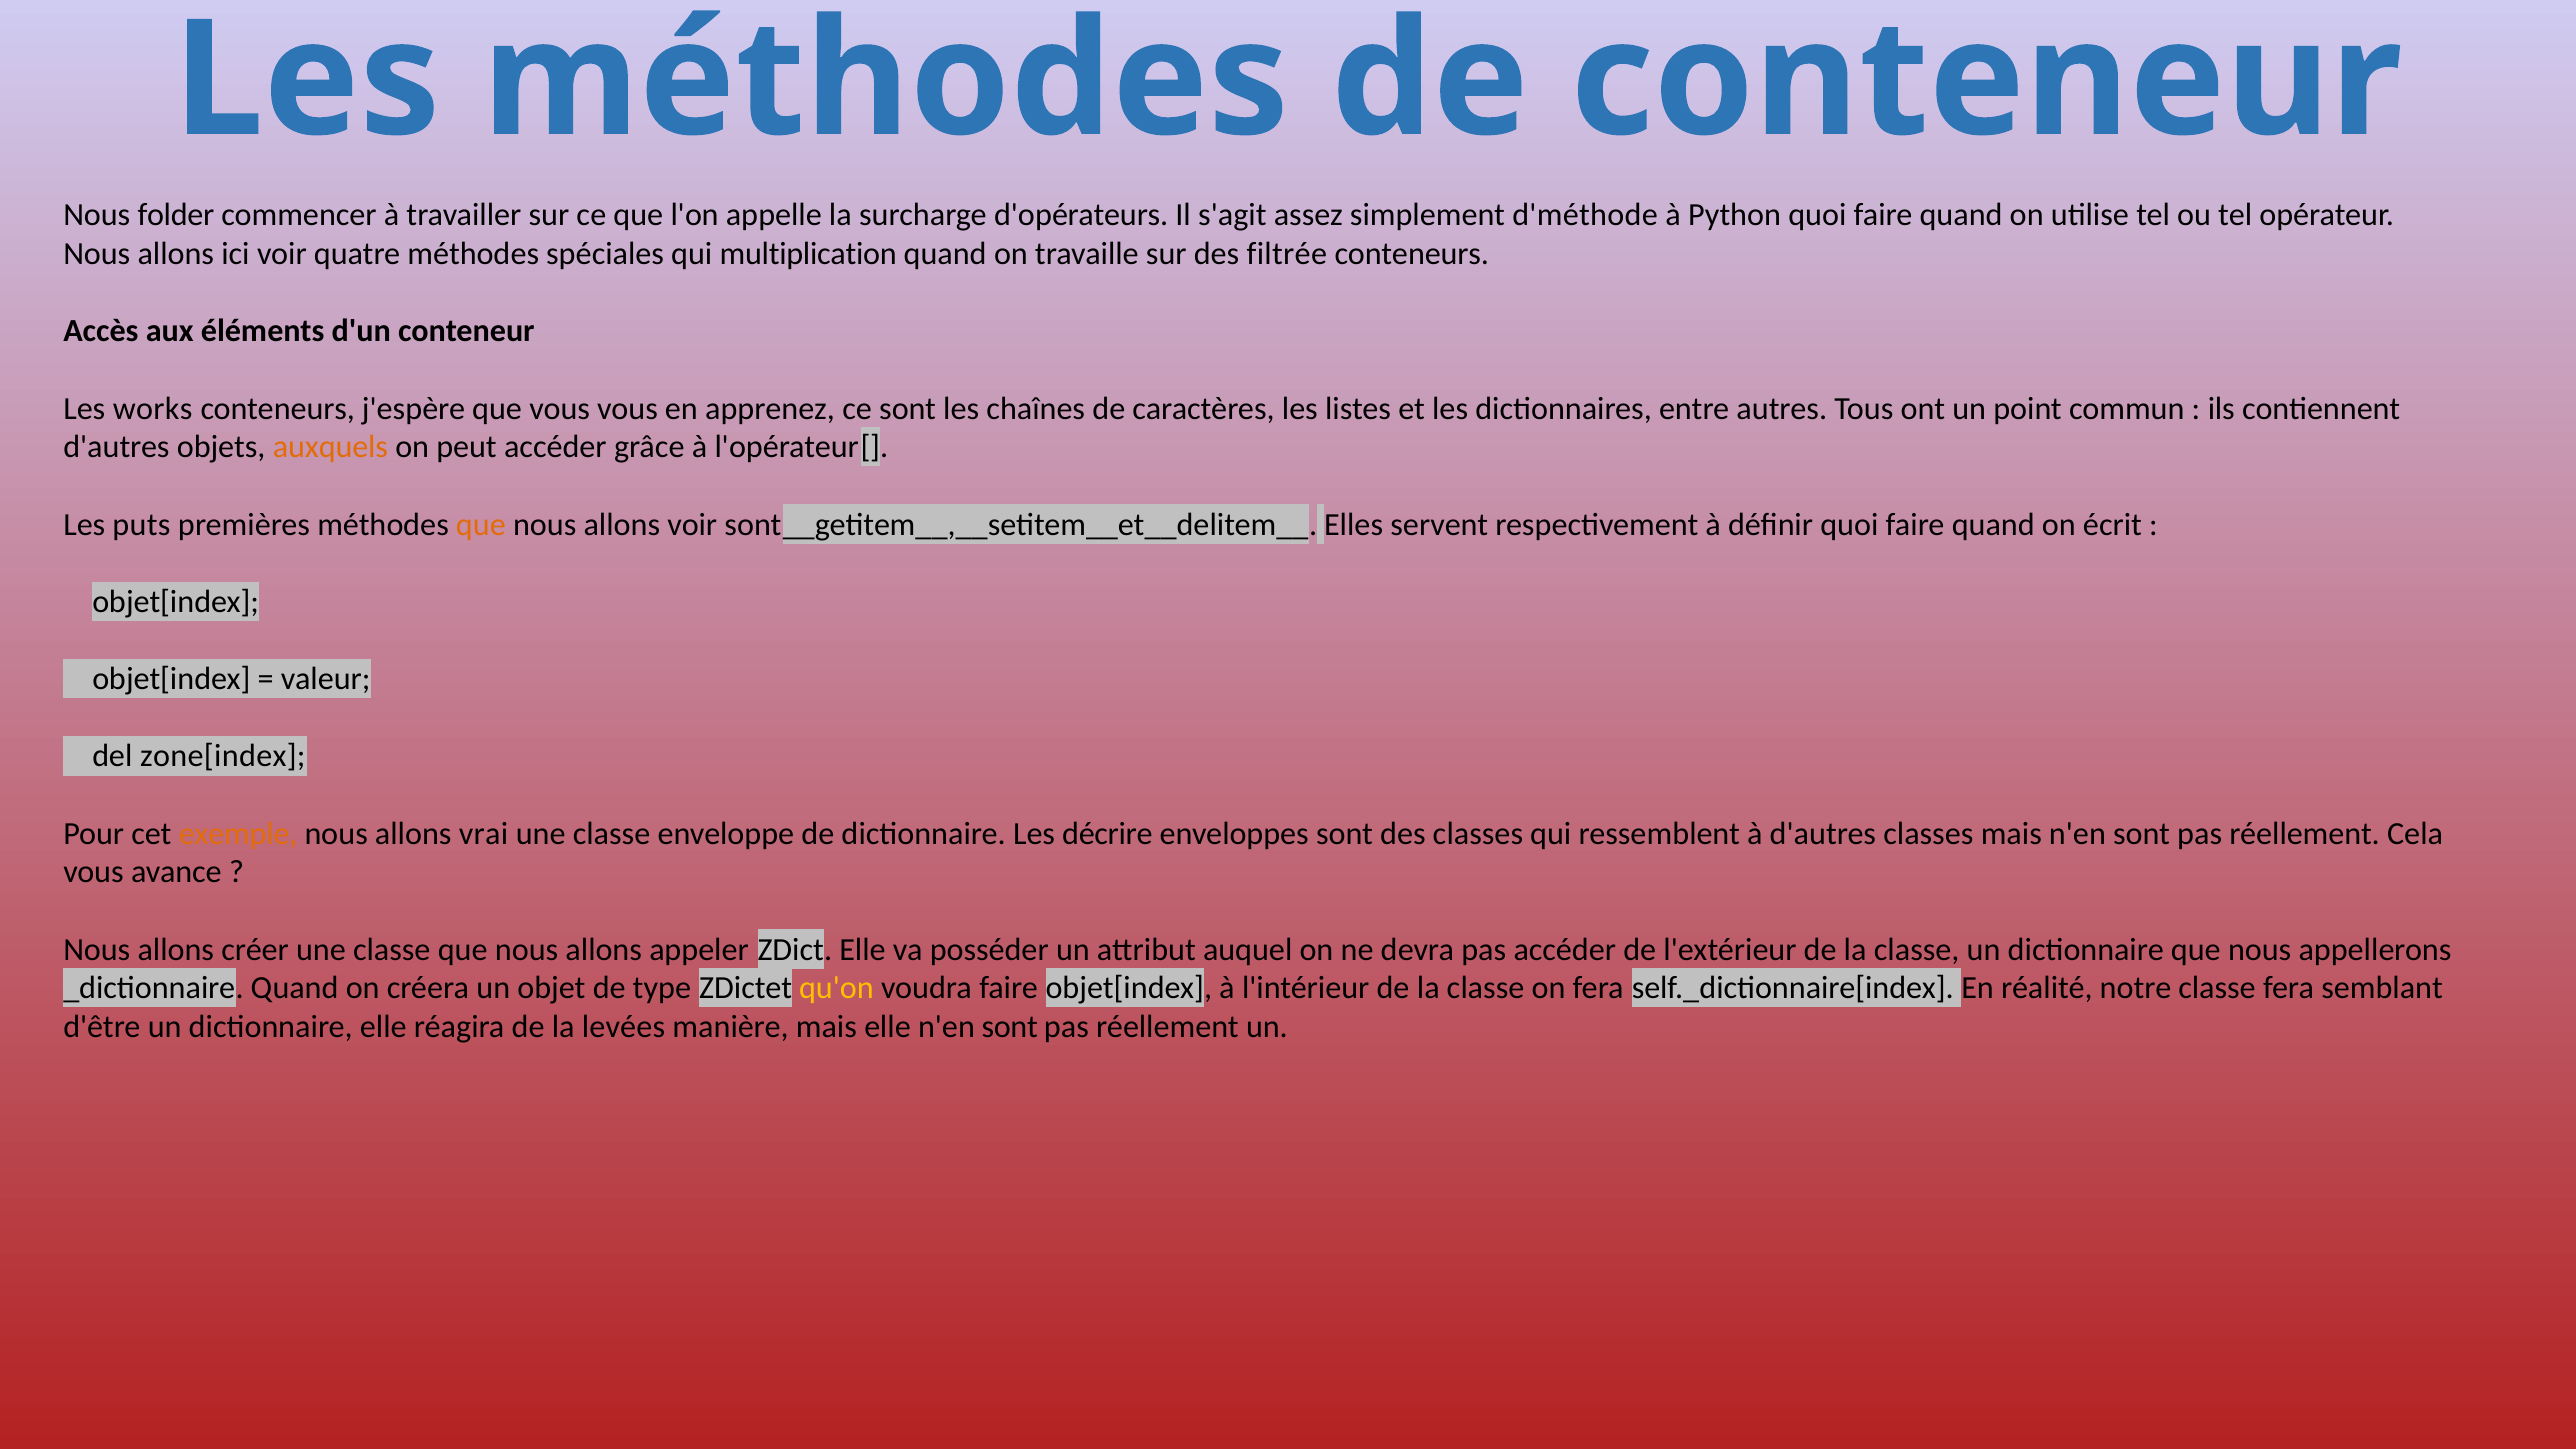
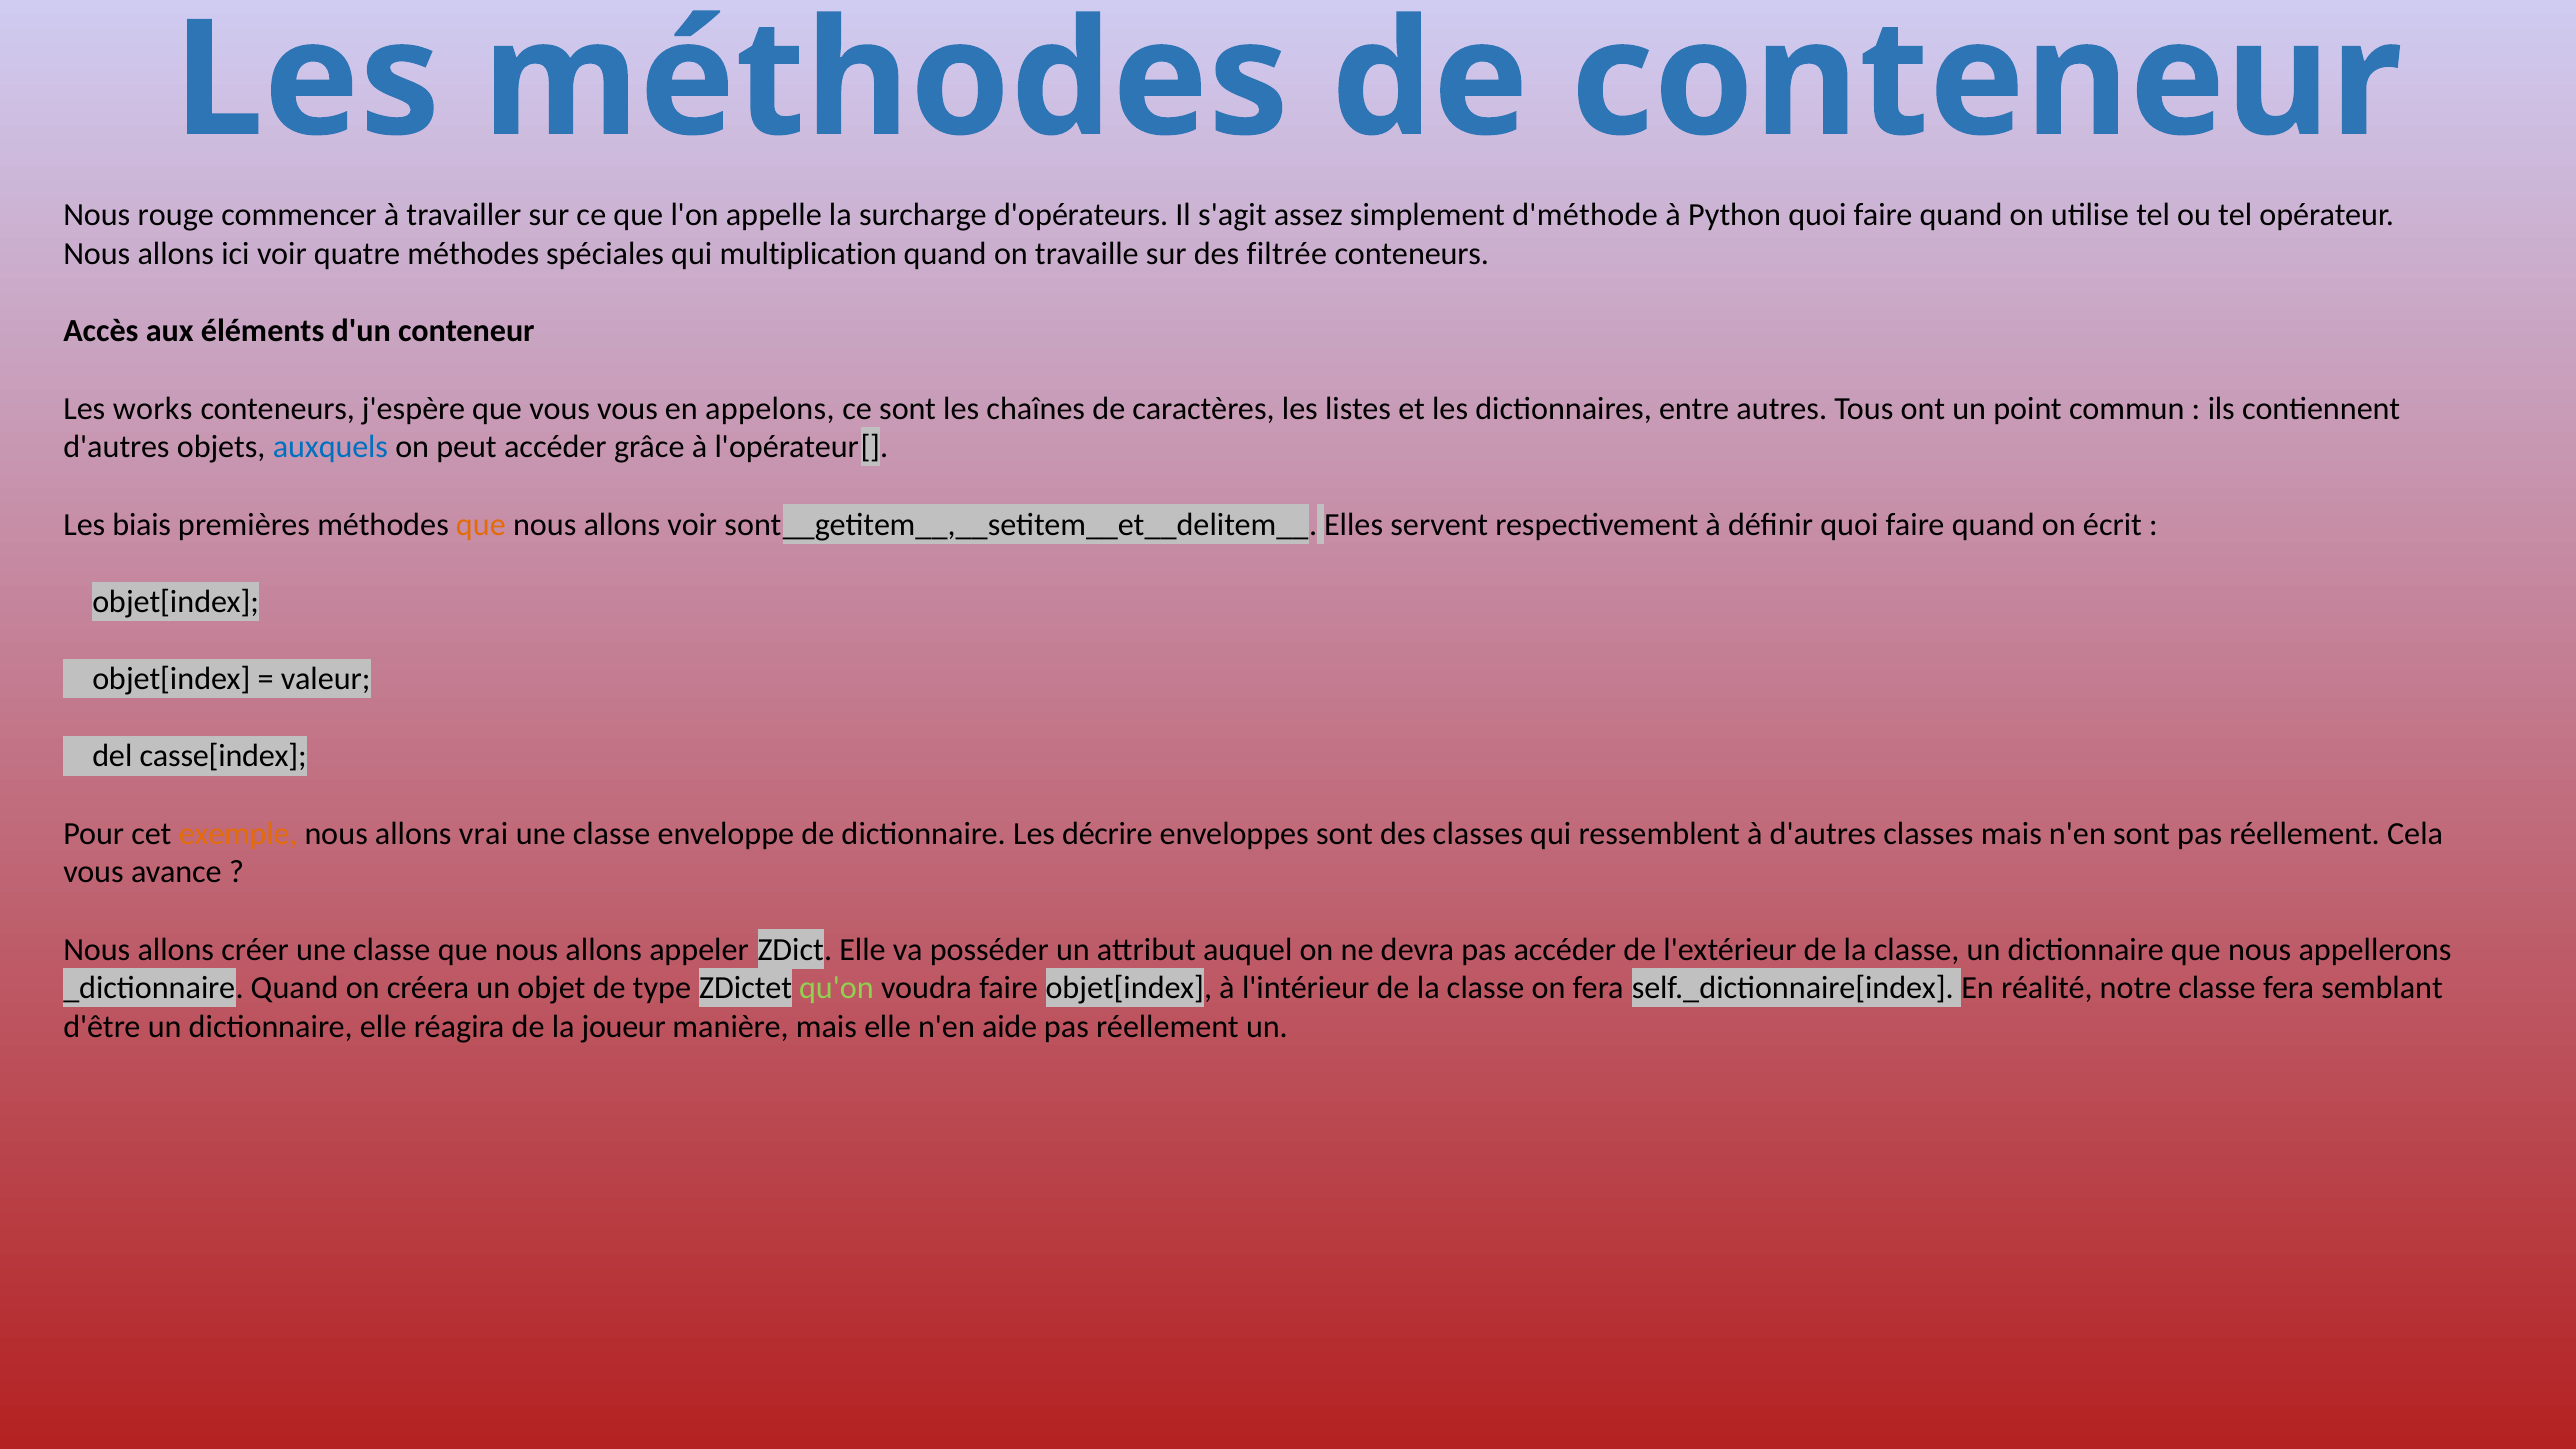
folder: folder -> rouge
apprenez: apprenez -> appelons
auxquels colour: orange -> blue
puts: puts -> biais
zone[index: zone[index -> casse[index
qu'on colour: yellow -> light green
levées: levées -> joueur
elle n'en sont: sont -> aide
